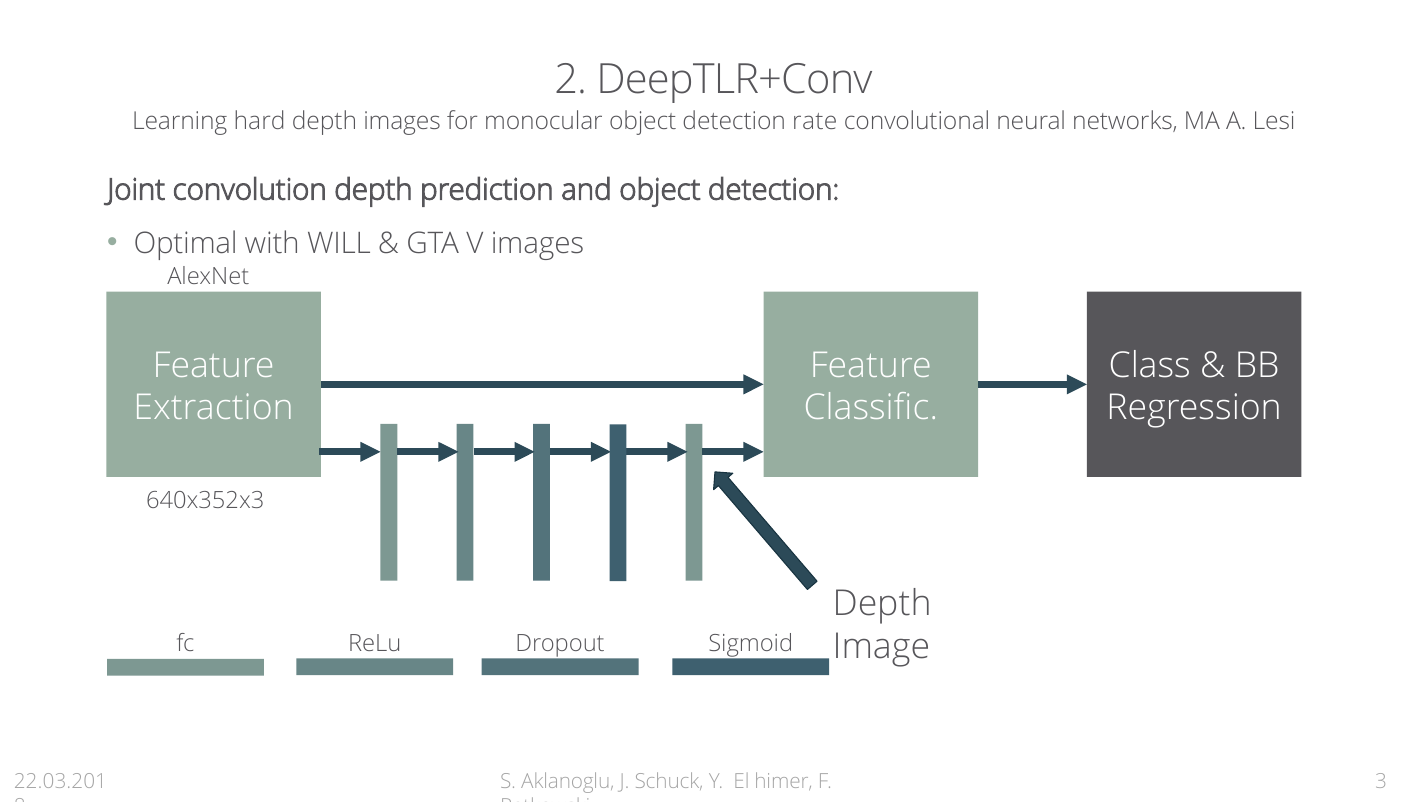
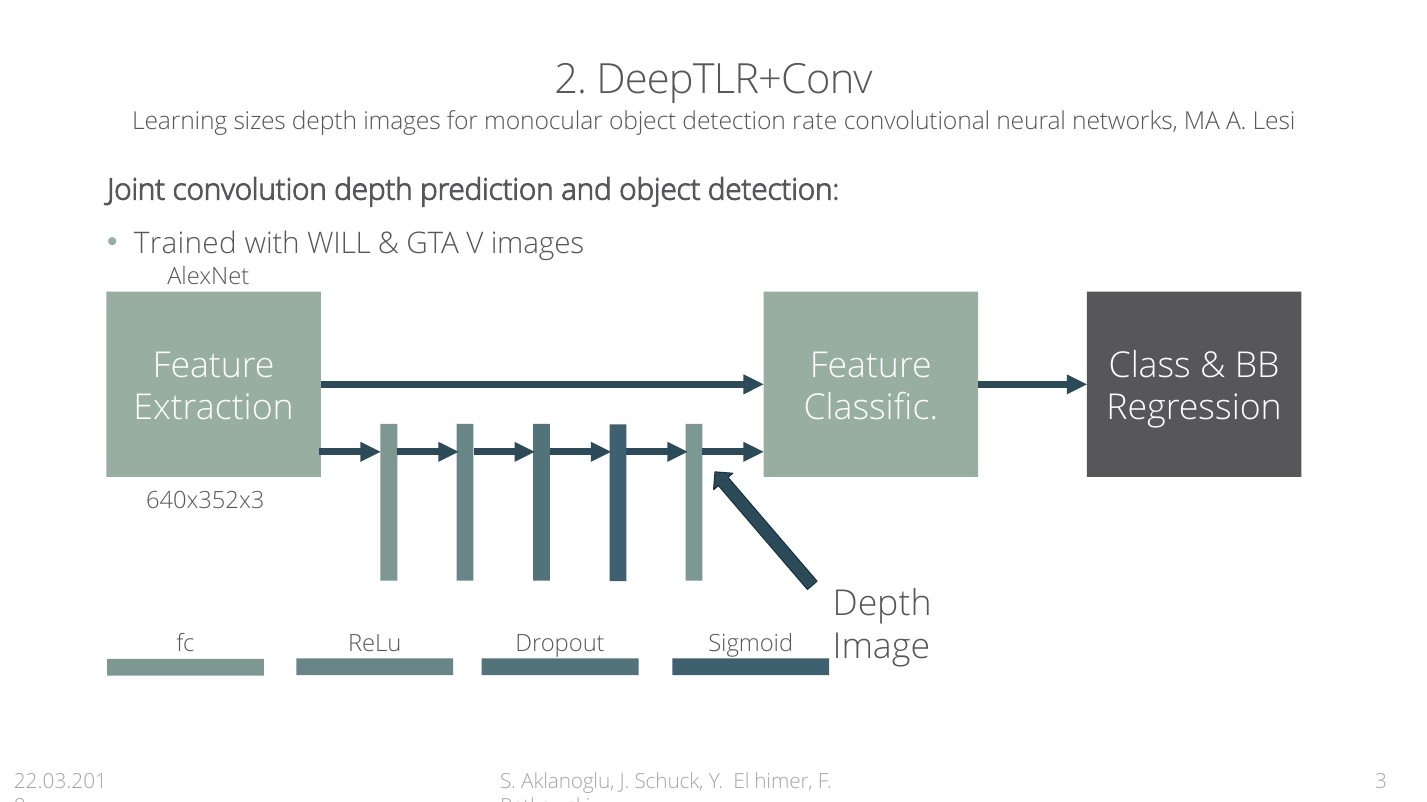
hard: hard -> sizes
Optimal: Optimal -> Trained
